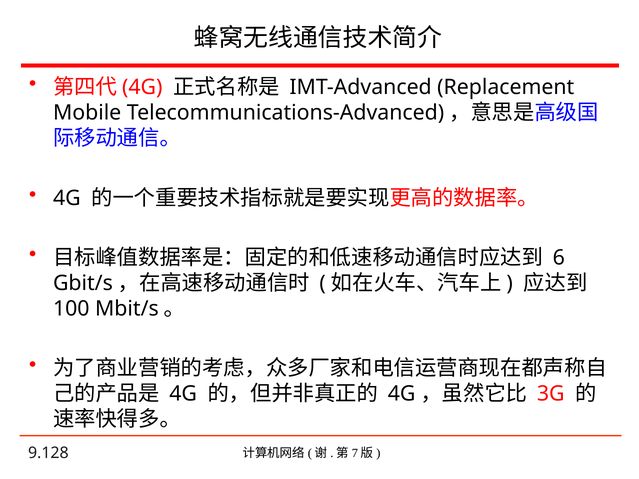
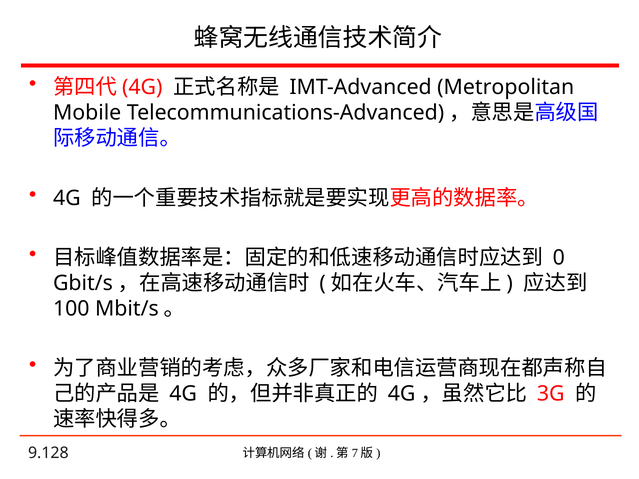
Replacement: Replacement -> Metropolitan
6: 6 -> 0
